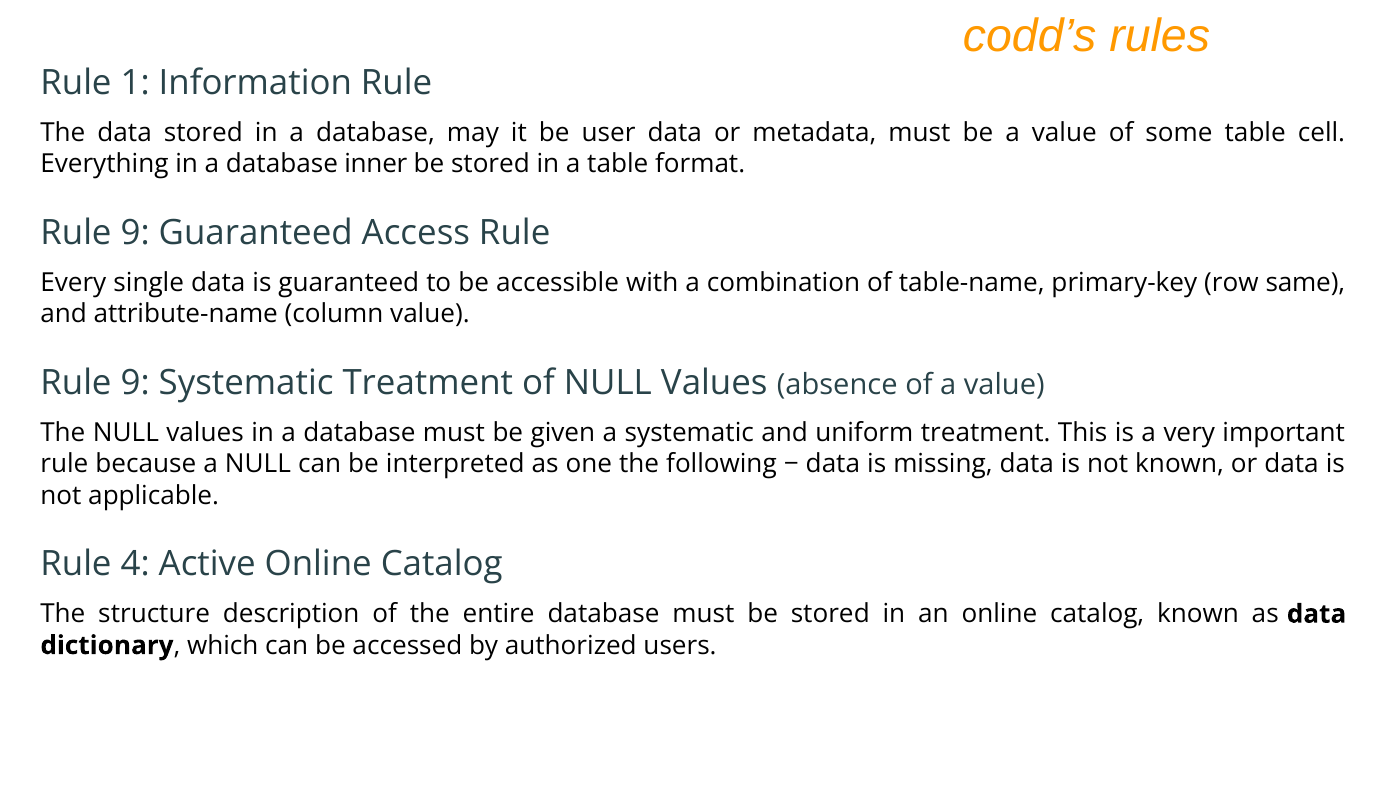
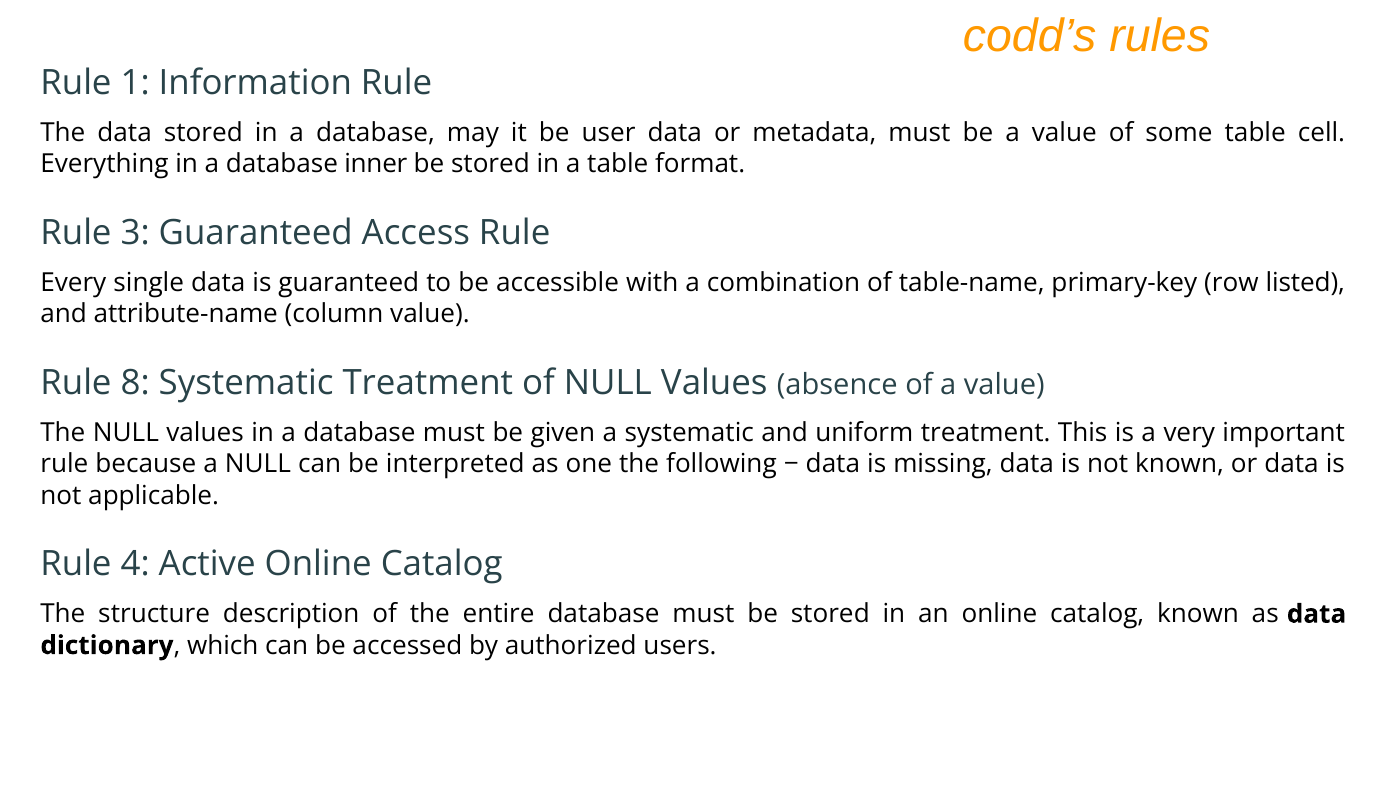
9 at (135, 233): 9 -> 3
same: same -> listed
9 at (135, 383): 9 -> 8
